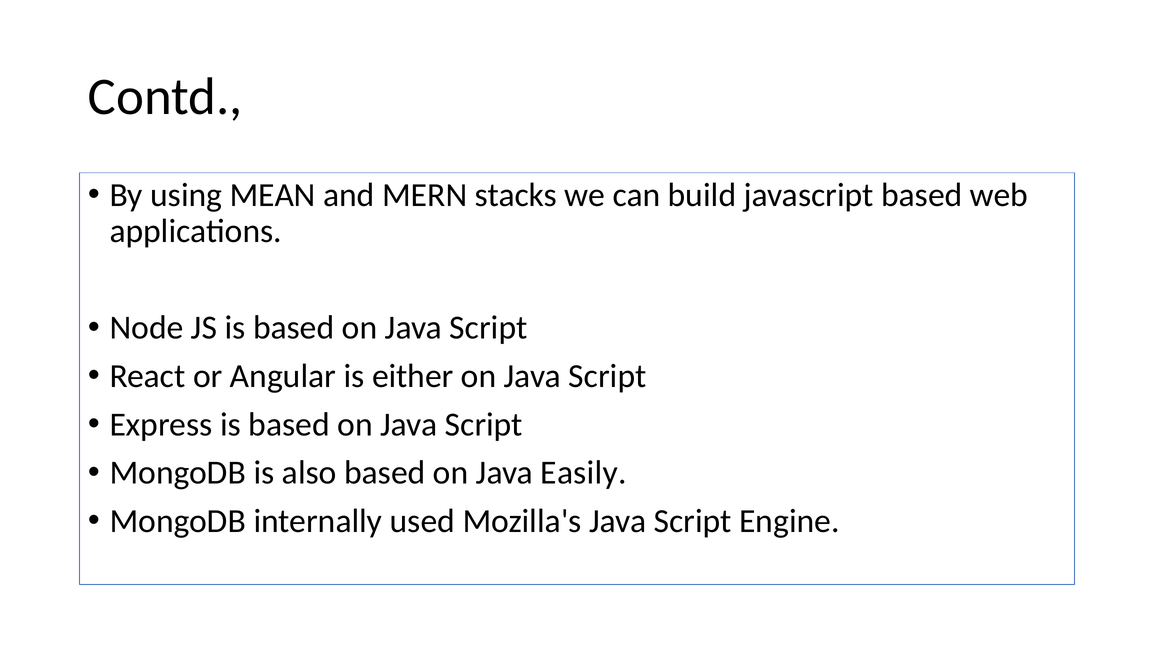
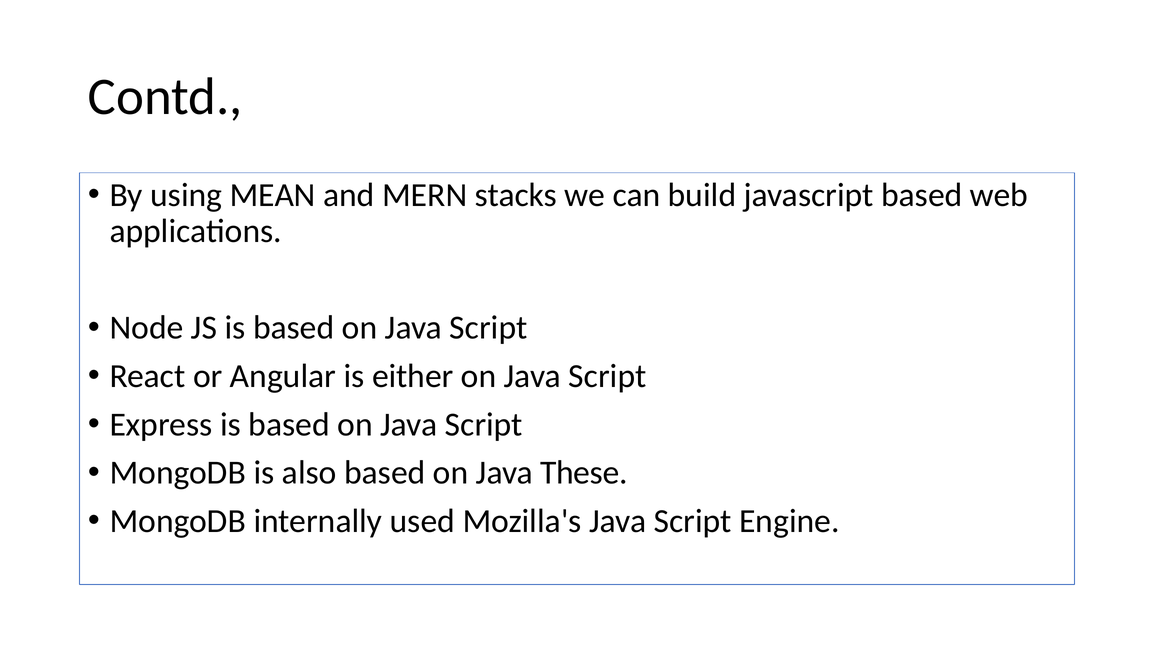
Easily: Easily -> These
